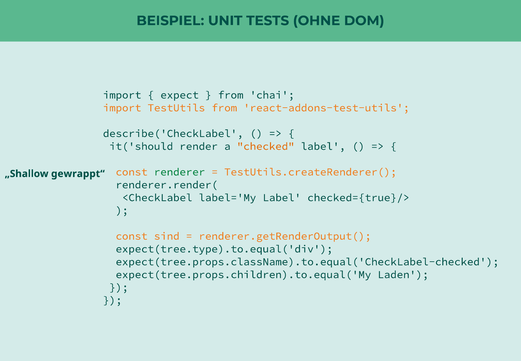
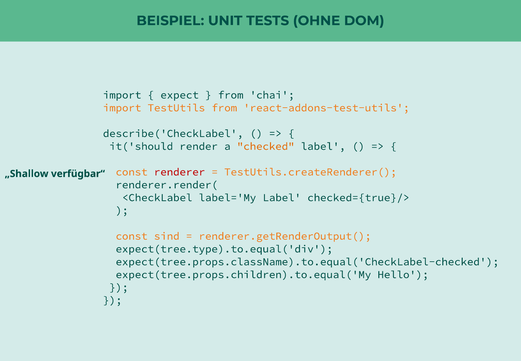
renderer colour: green -> red
gewrappt“: gewrappt“ -> verfügbar“
Laden: Laden -> Hello
